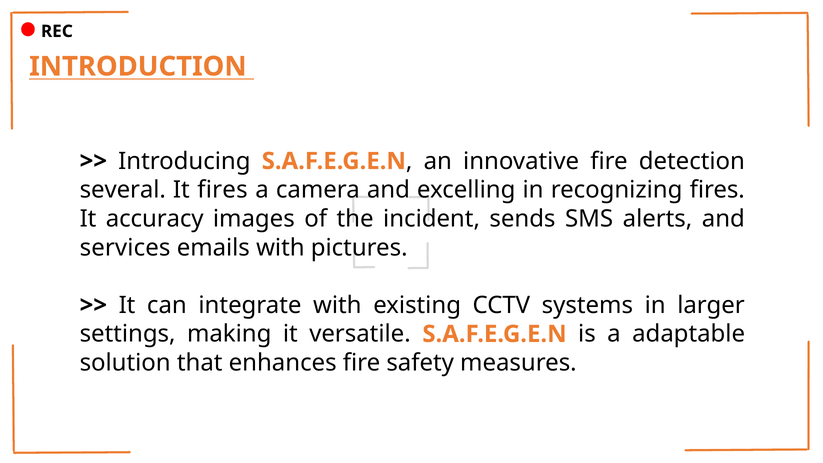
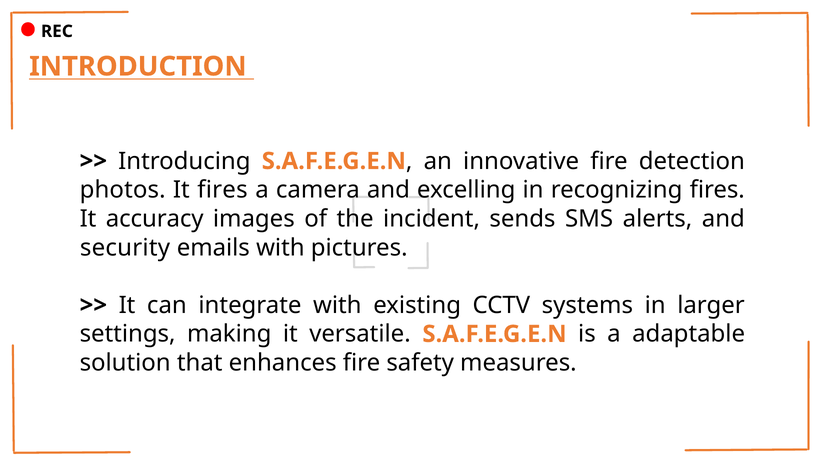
several: several -> photos
services: services -> security
